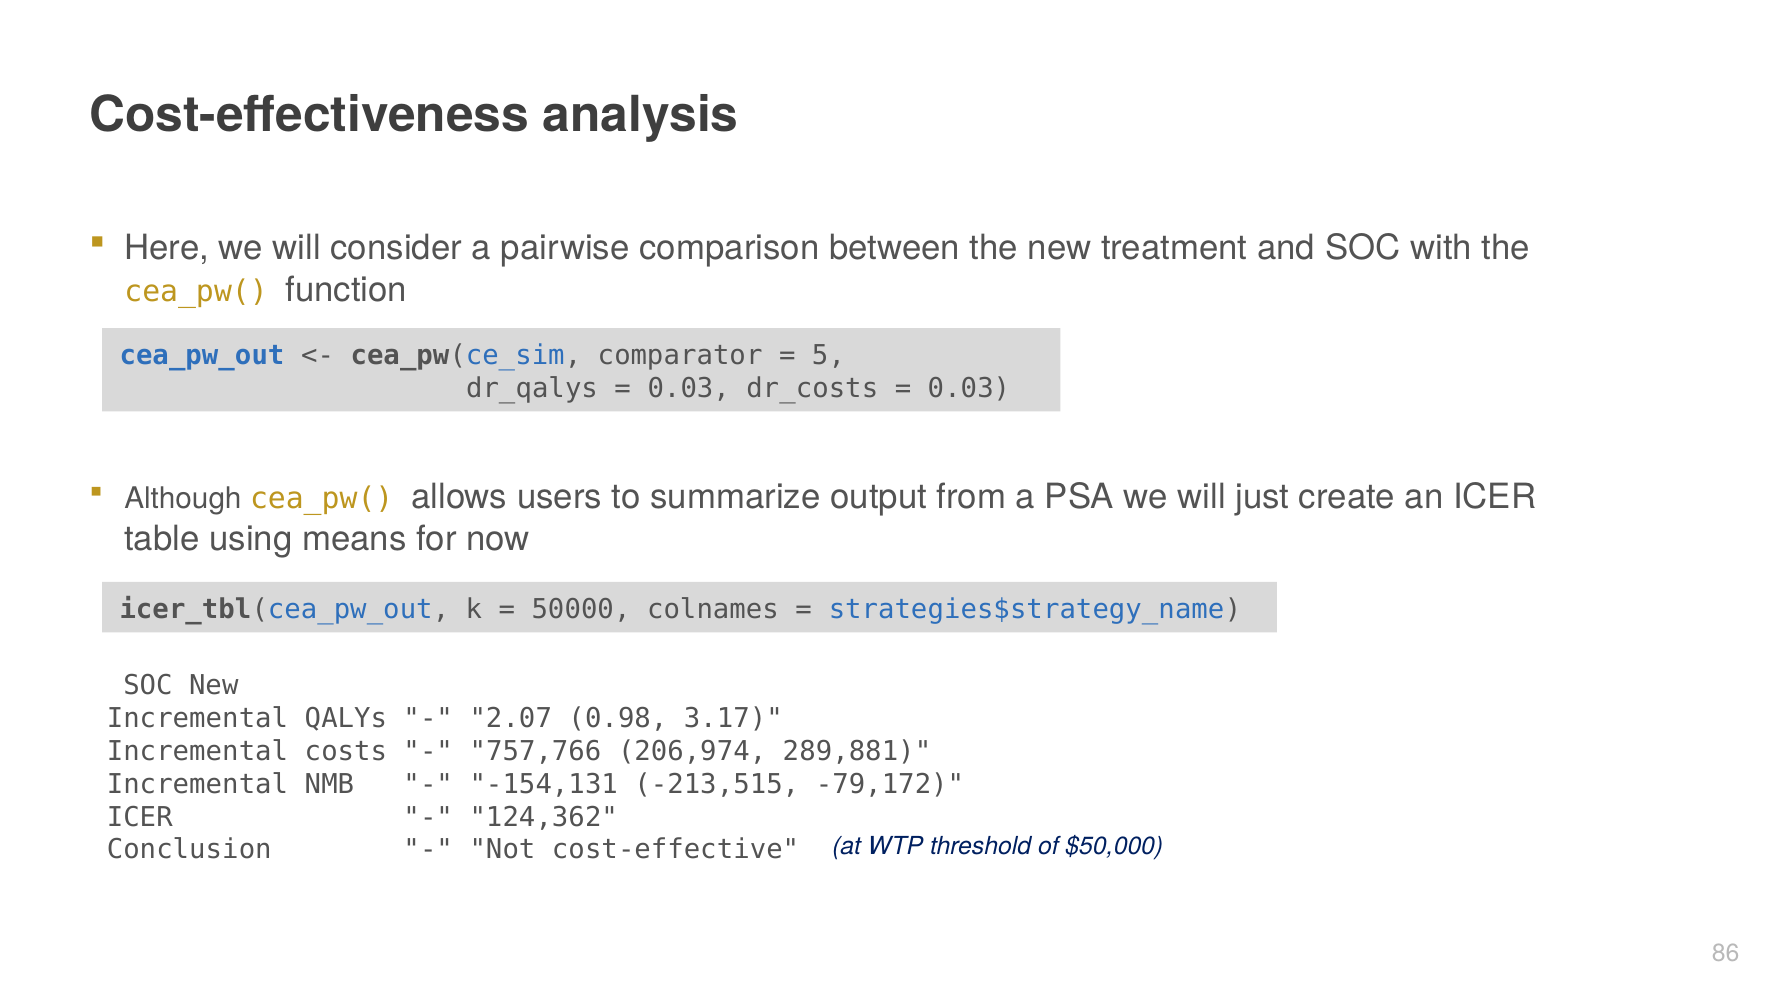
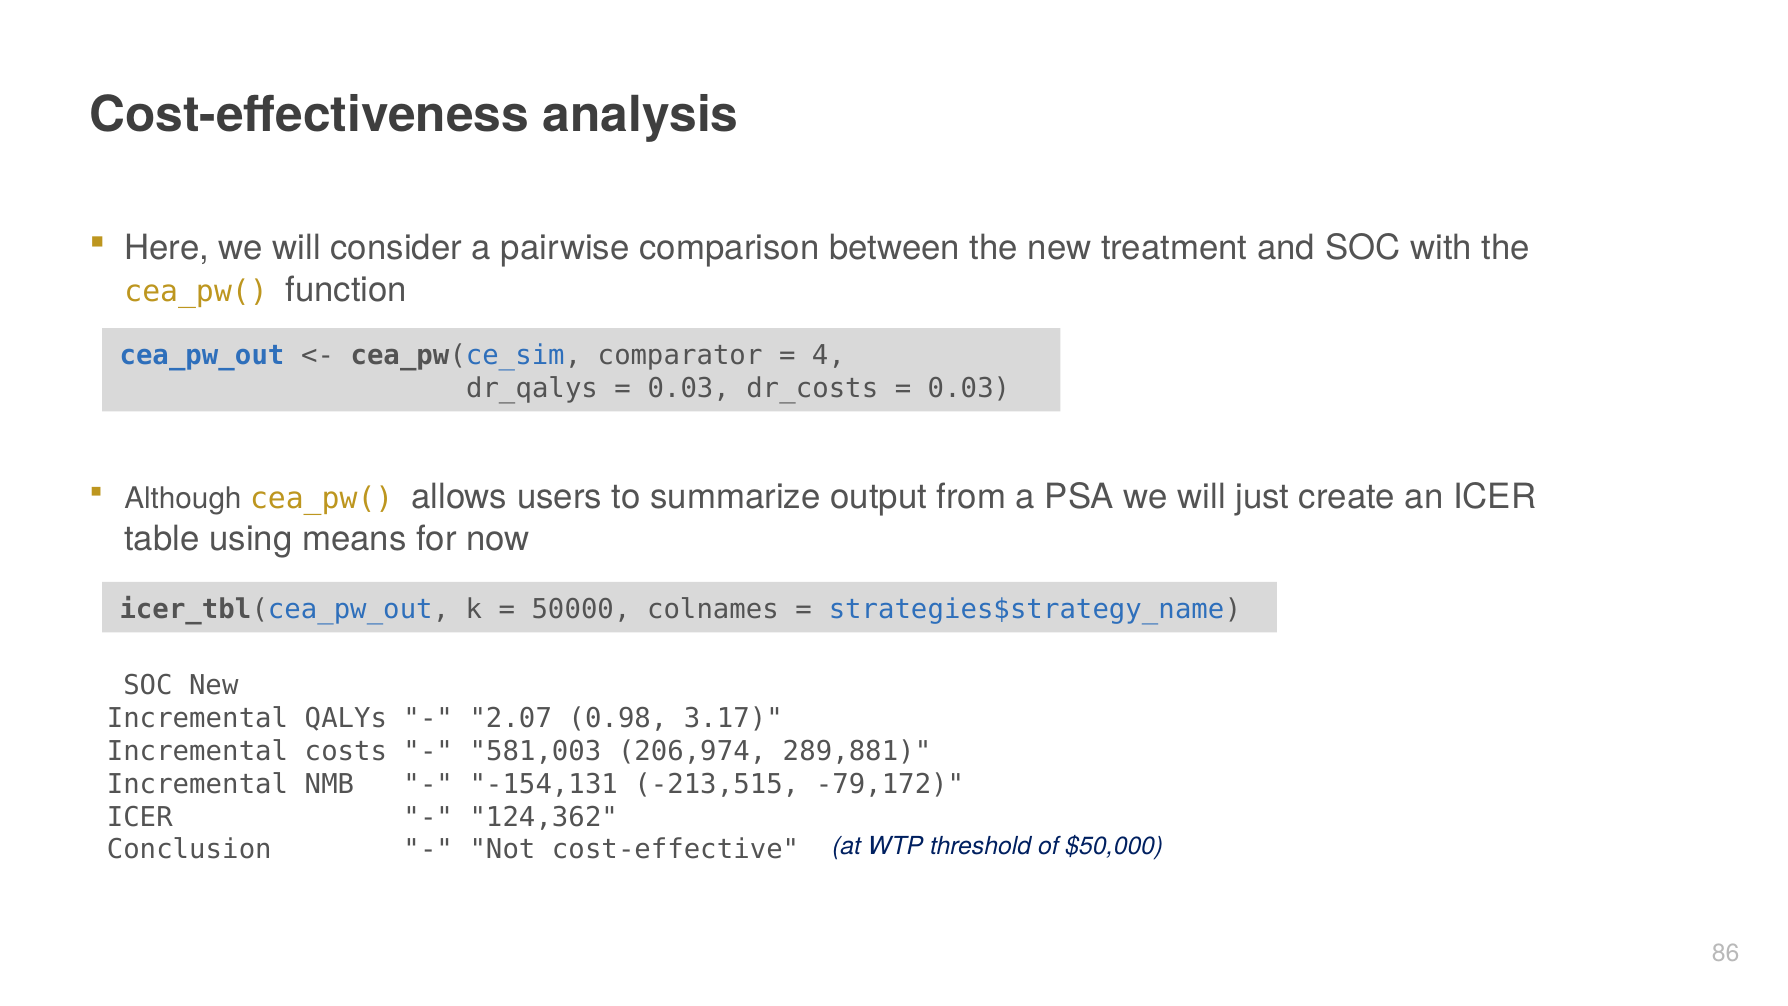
5: 5 -> 4
757,766: 757,766 -> 581,003
